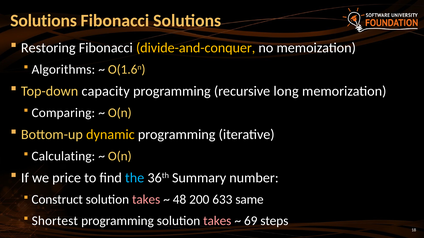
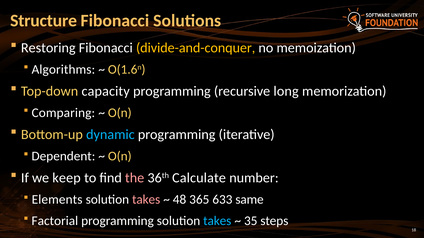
Solutions at (44, 21): Solutions -> Structure
dynamic colour: yellow -> light blue
Calculating: Calculating -> Dependent
price: price -> keep
the colour: light blue -> pink
Summary: Summary -> Calculate
Construct: Construct -> Elements
200: 200 -> 365
Shortest: Shortest -> Factorial
takes at (217, 221) colour: pink -> light blue
69: 69 -> 35
